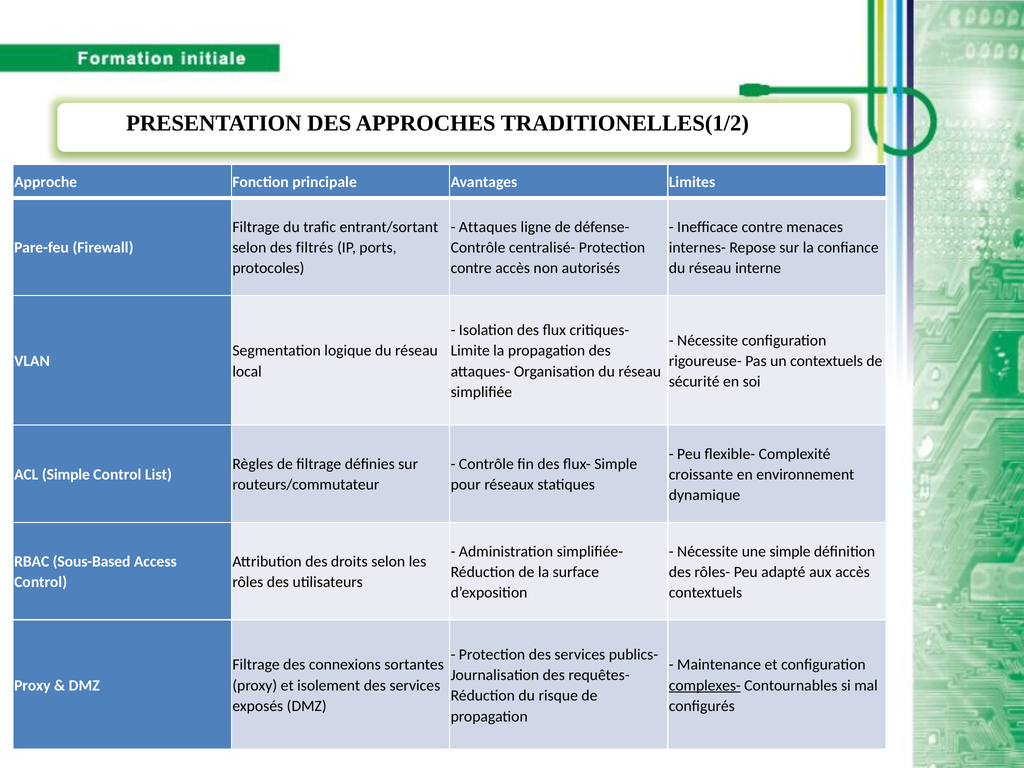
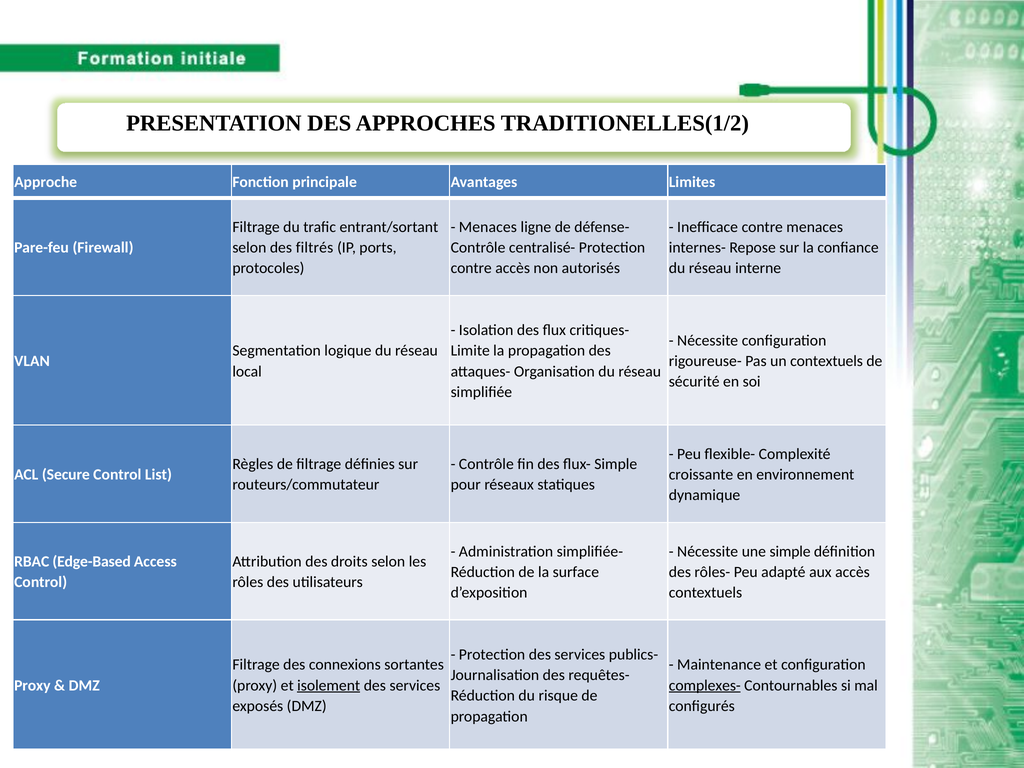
Attaques at (488, 227): Attaques -> Menaces
ACL Simple: Simple -> Secure
Sous-Based: Sous-Based -> Edge-Based
isolement underline: none -> present
